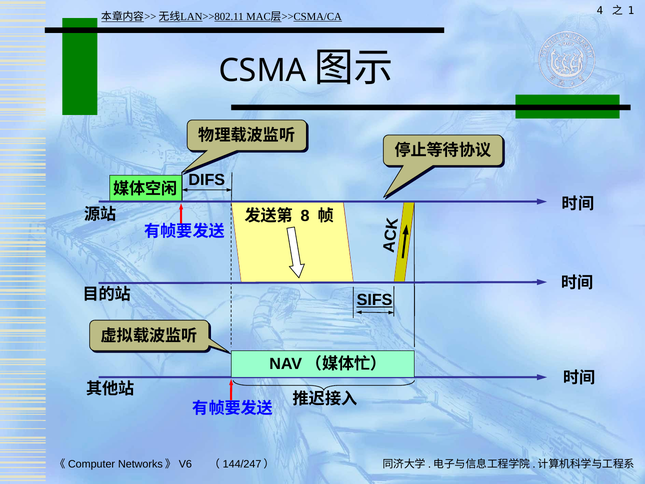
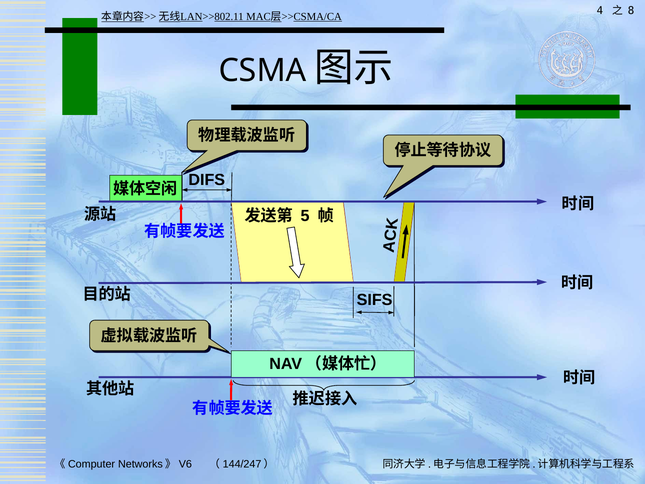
1: 1 -> 8
8: 8 -> 5
SIFS underline: present -> none
